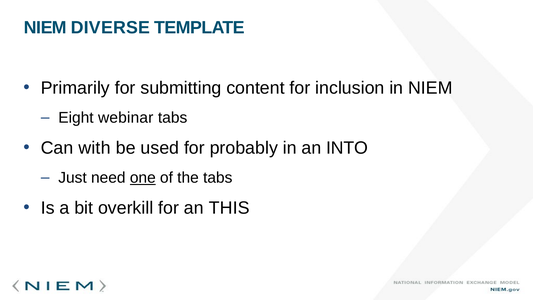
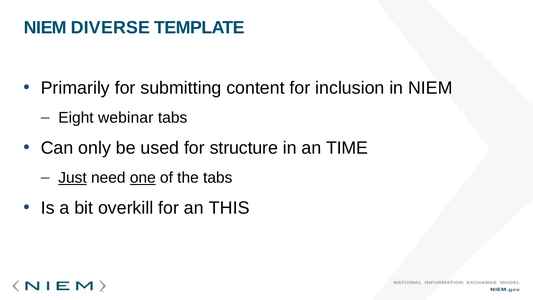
with: with -> only
probably: probably -> structure
INTO: INTO -> TIME
Just underline: none -> present
